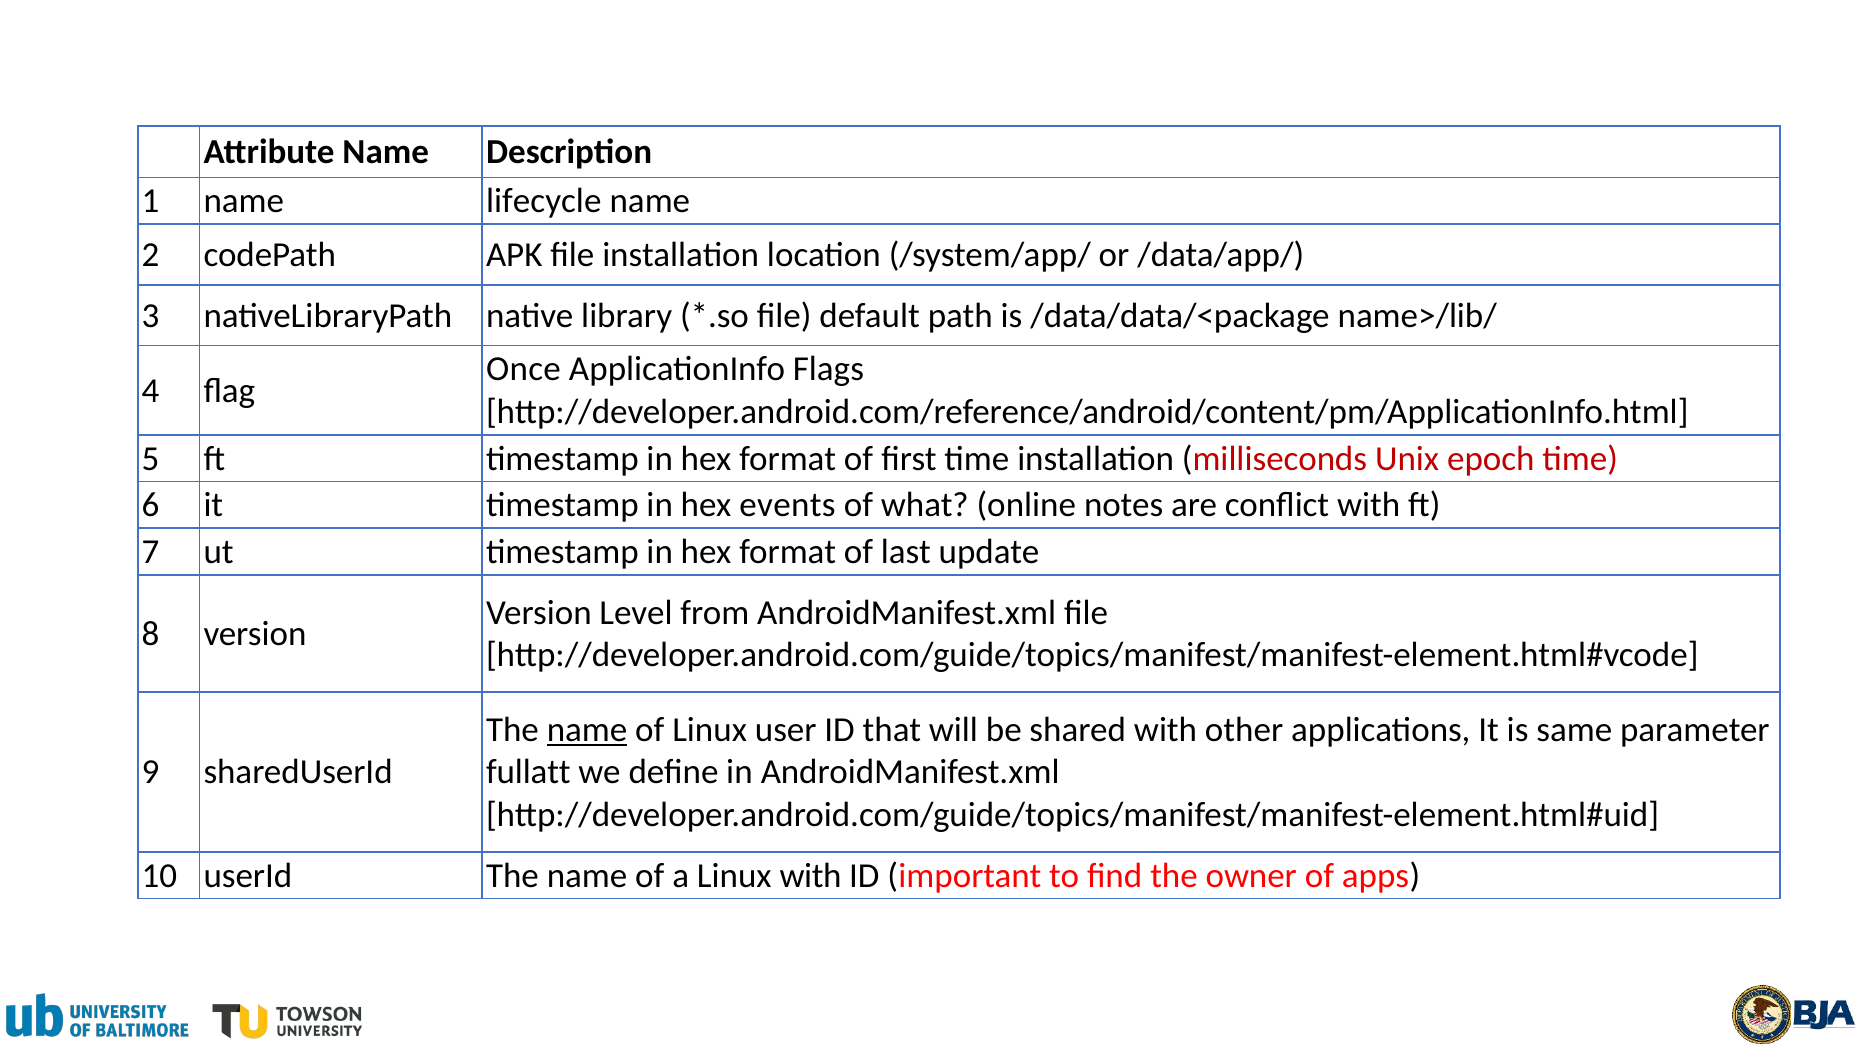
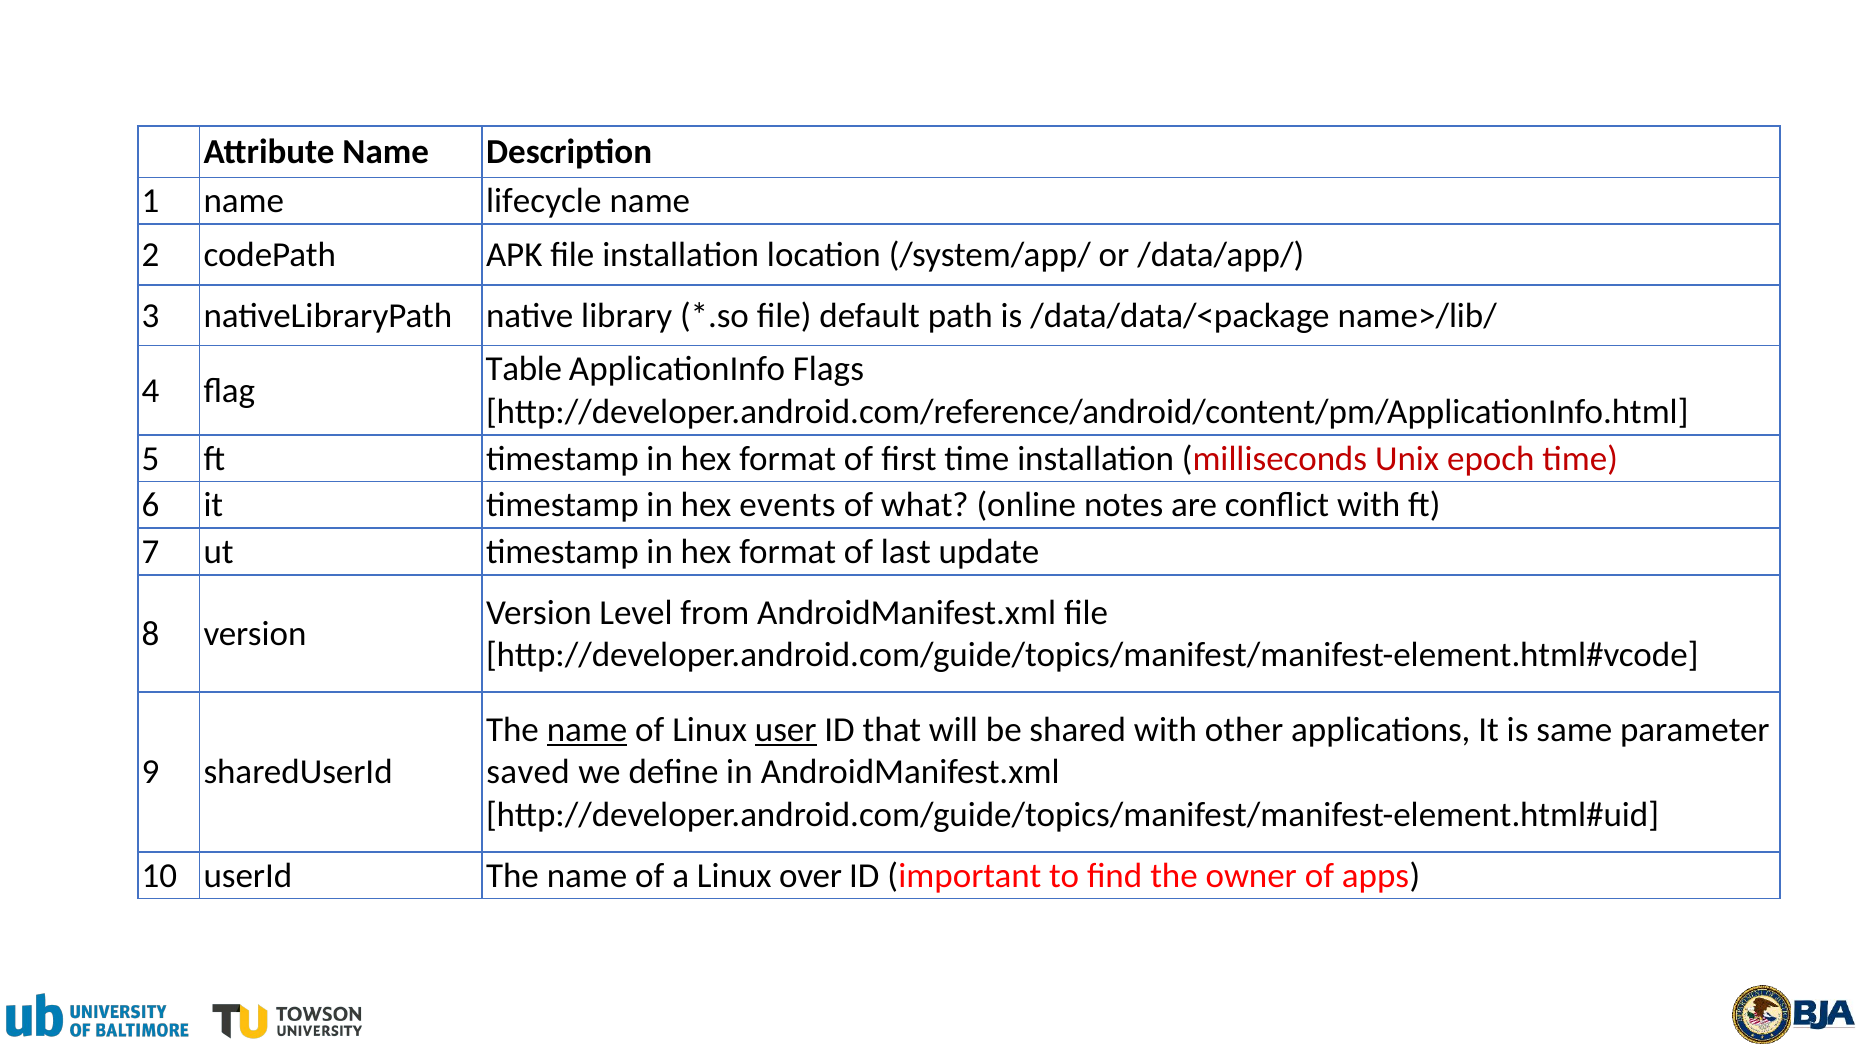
Once: Once -> Table
user underline: none -> present
fullatt: fullatt -> saved
Linux with: with -> over
